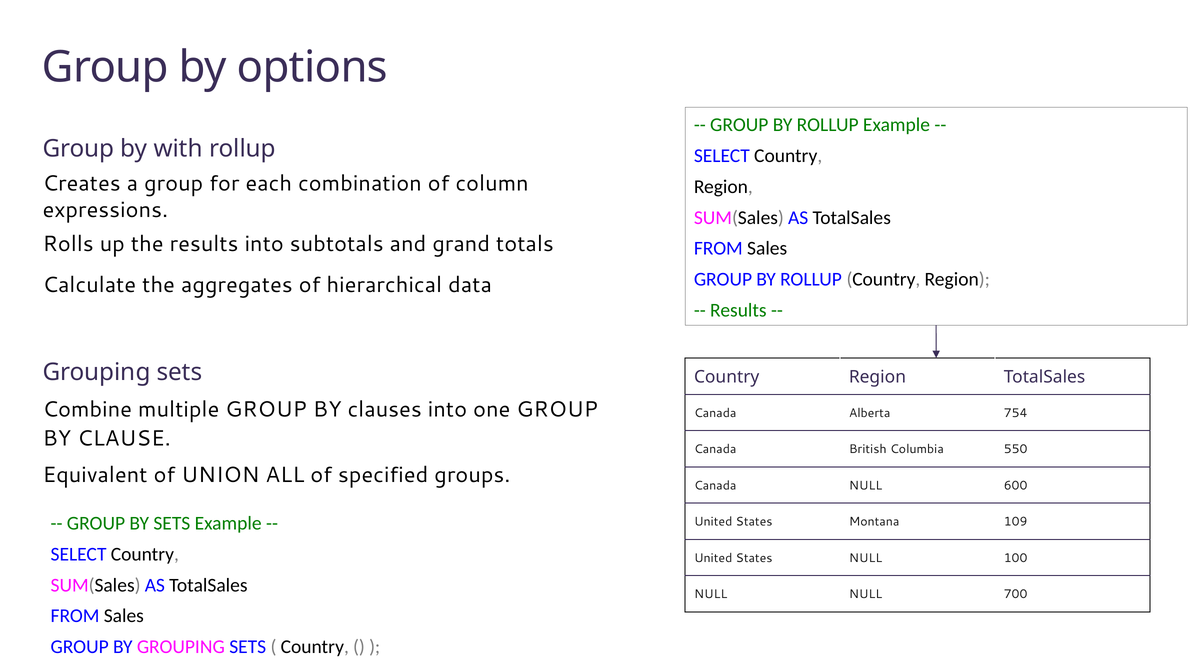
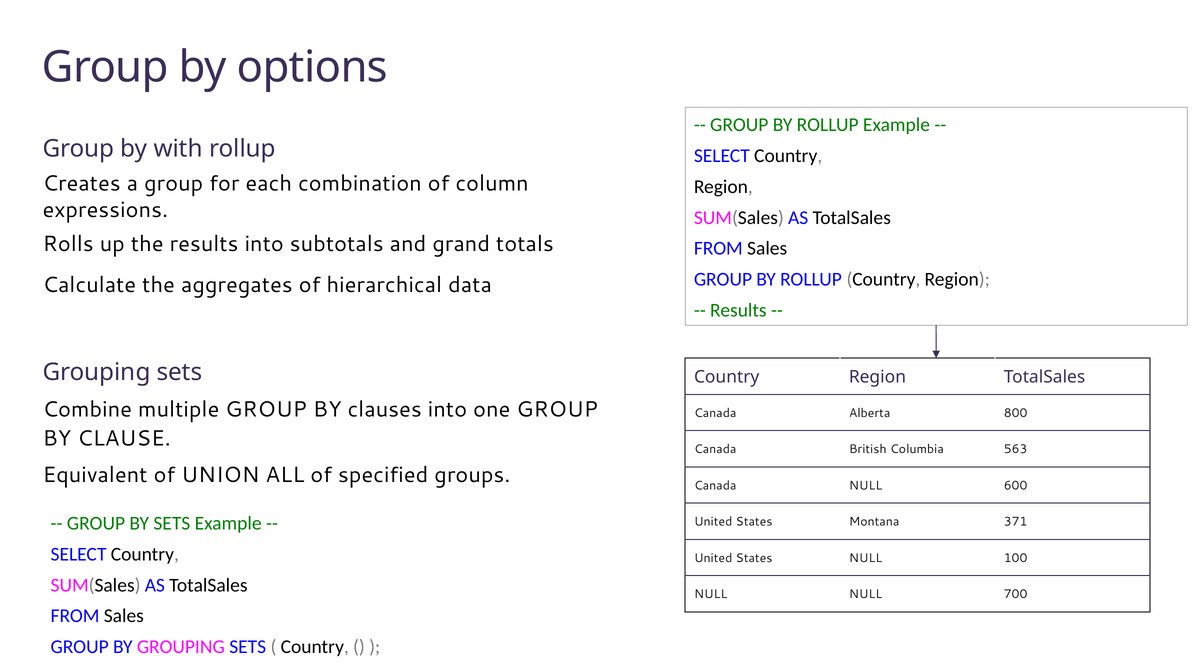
754: 754 -> 800
550: 550 -> 563
109: 109 -> 371
